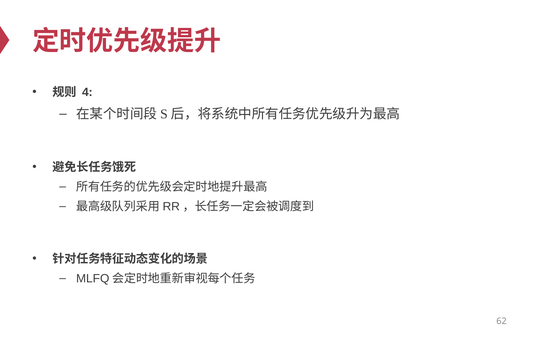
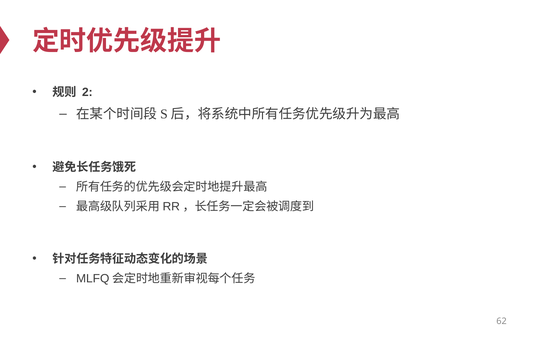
4: 4 -> 2
